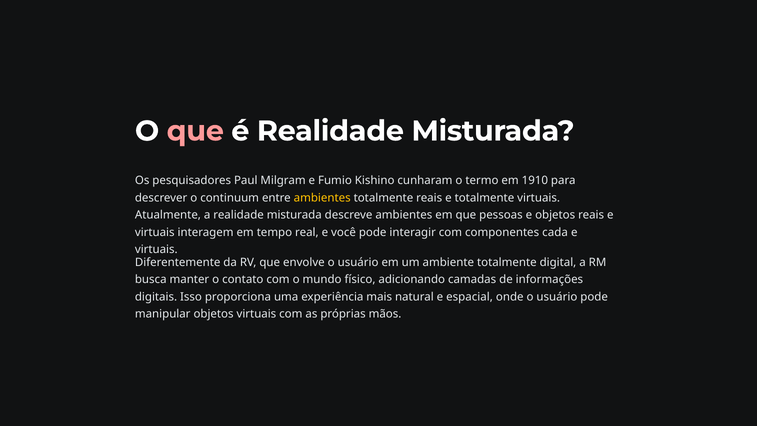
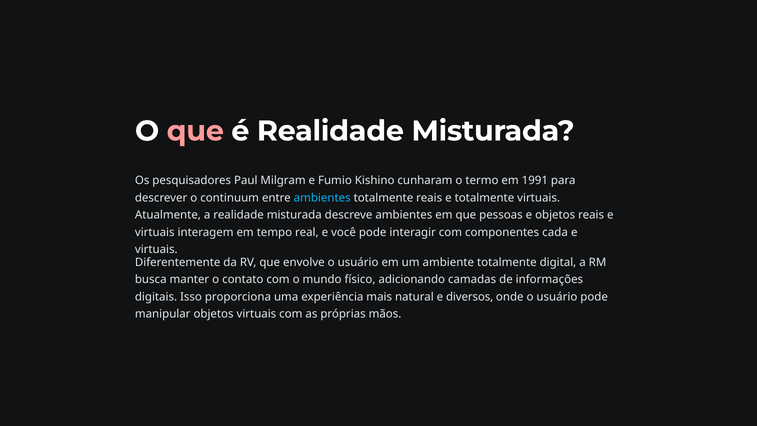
1910: 1910 -> 1991
ambientes at (322, 198) colour: yellow -> light blue
espacial: espacial -> diversos
